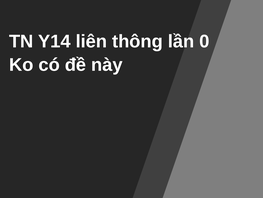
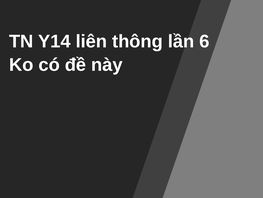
0: 0 -> 6
